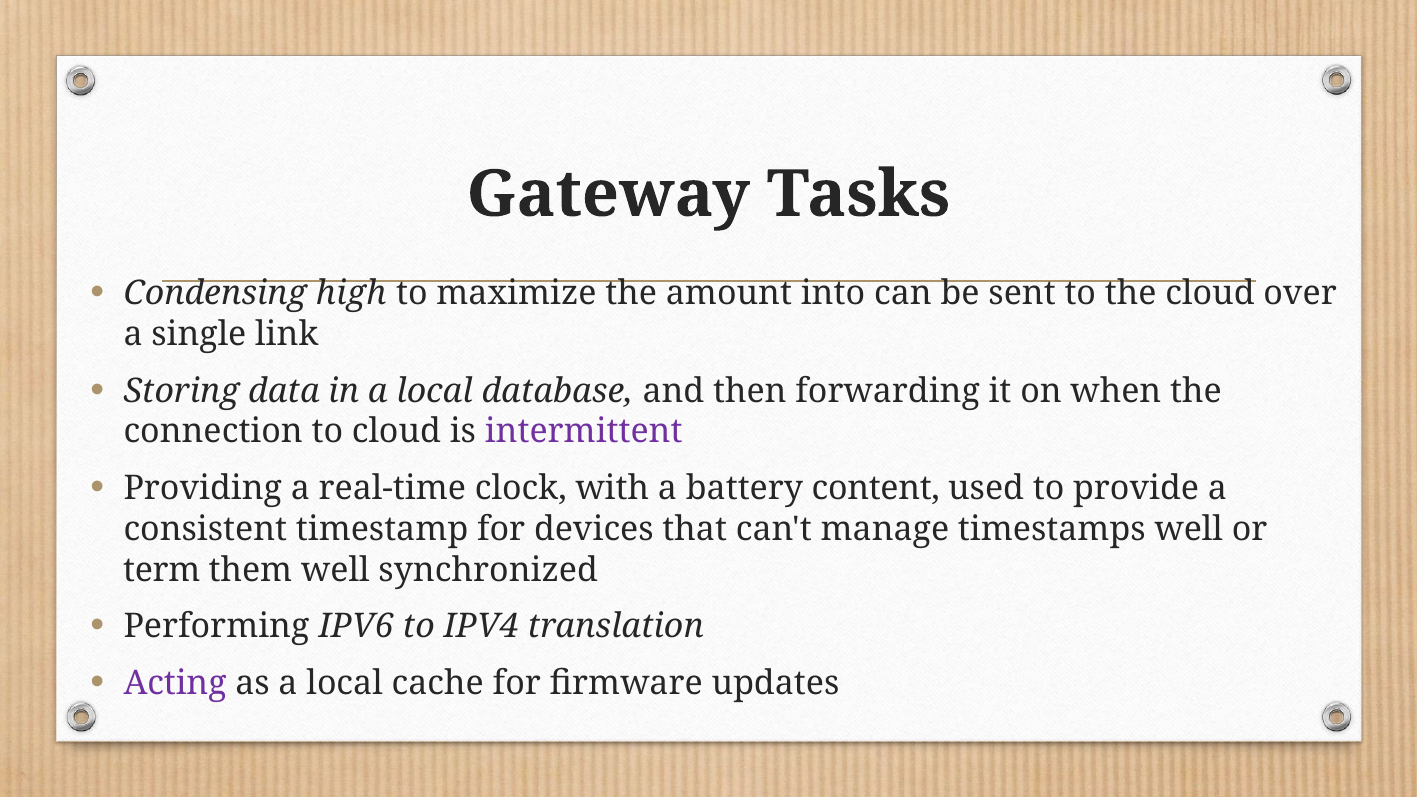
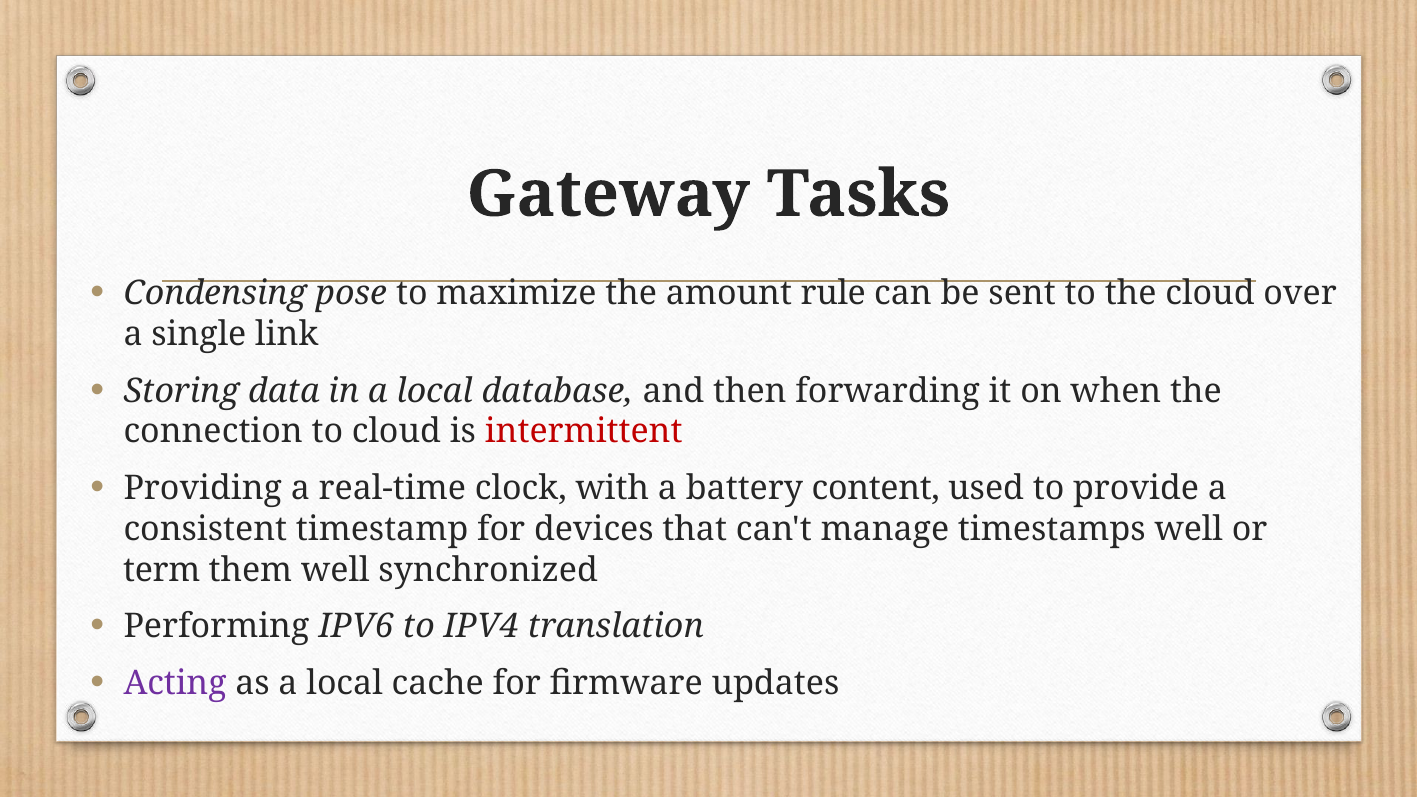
high: high -> pose
into: into -> rule
intermittent colour: purple -> red
